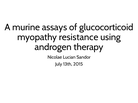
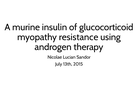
assays: assays -> insulin
